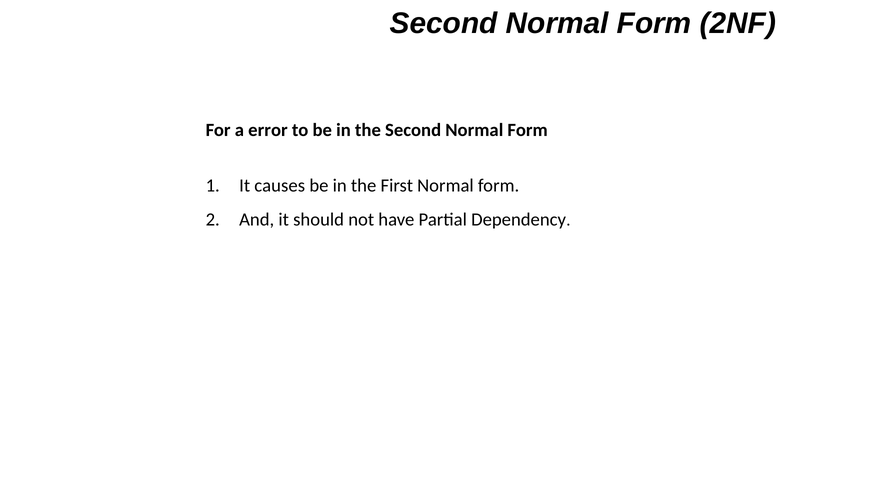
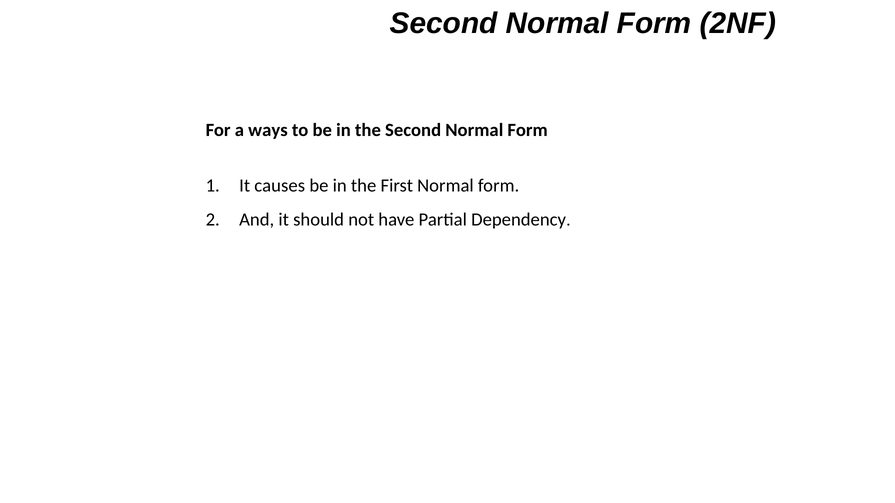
error: error -> ways
